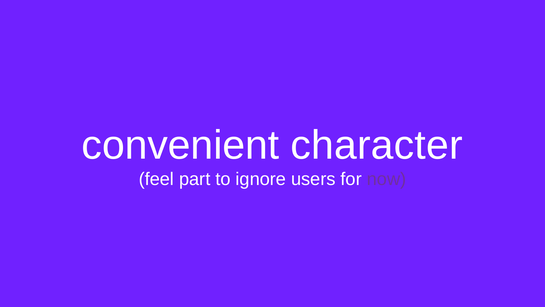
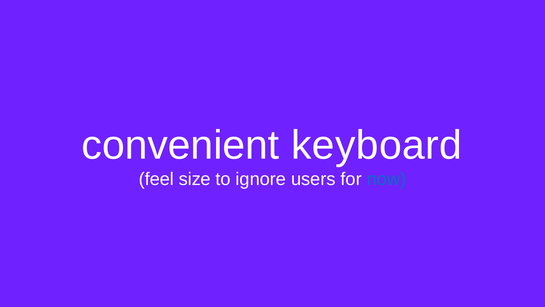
character: character -> keyboard
part: part -> size
now colour: purple -> blue
